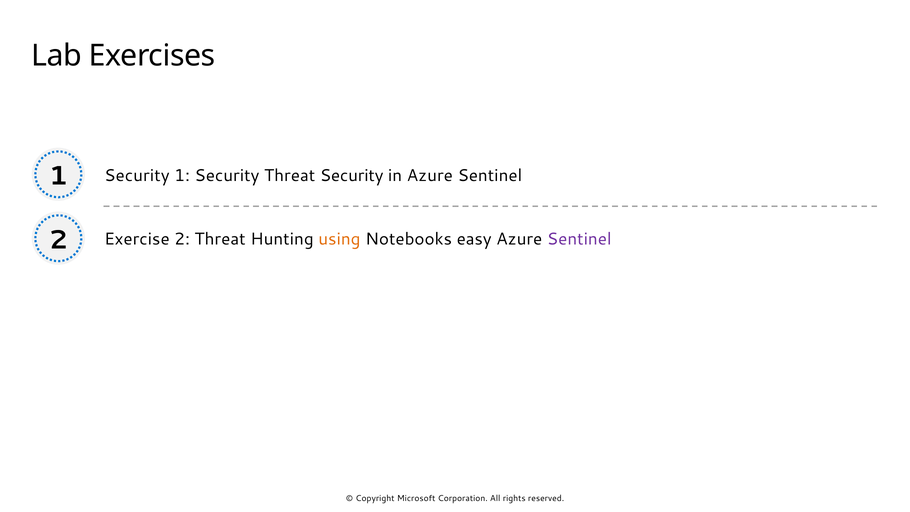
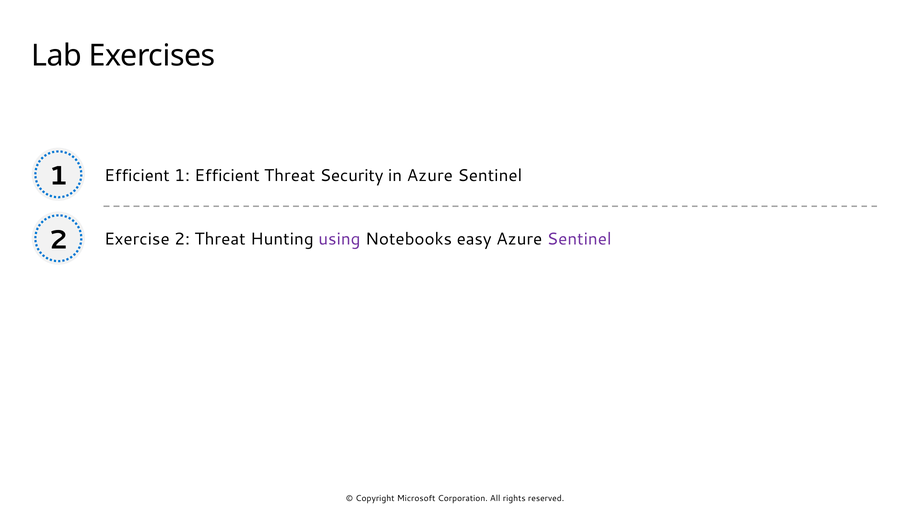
Security at (137, 175): Security -> Efficient
Security at (227, 175): Security -> Efficient
using colour: orange -> purple
